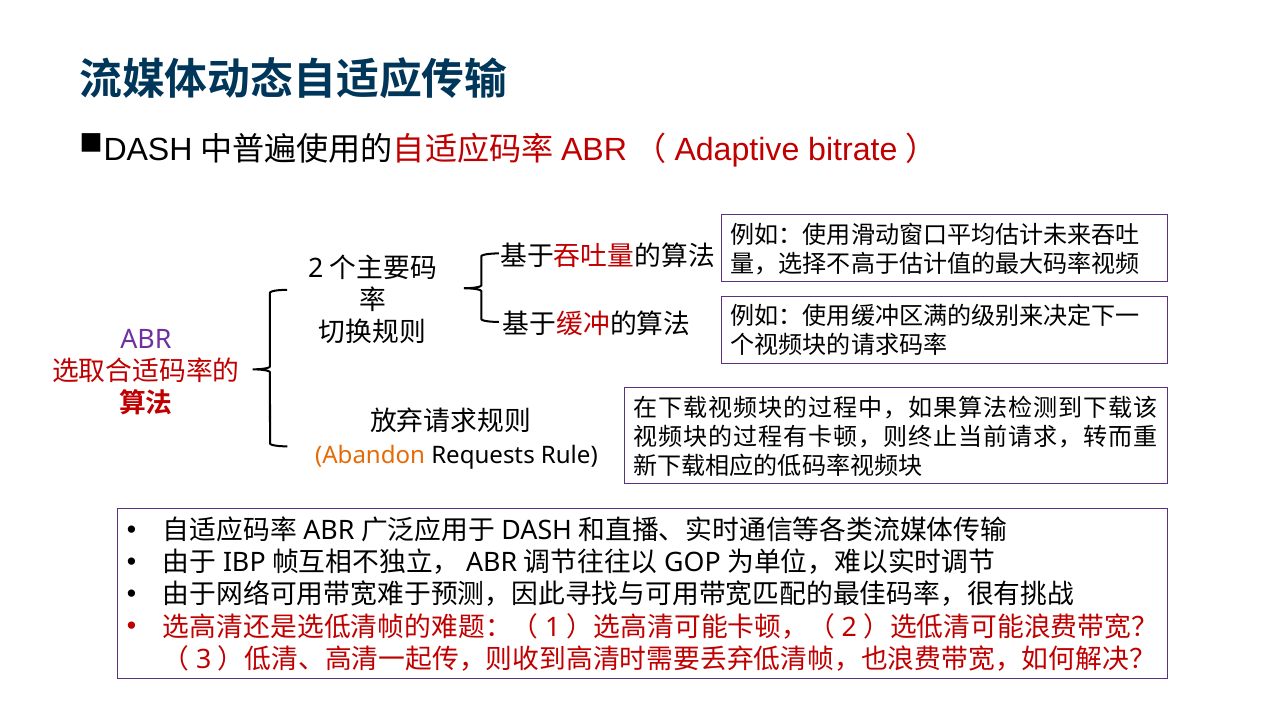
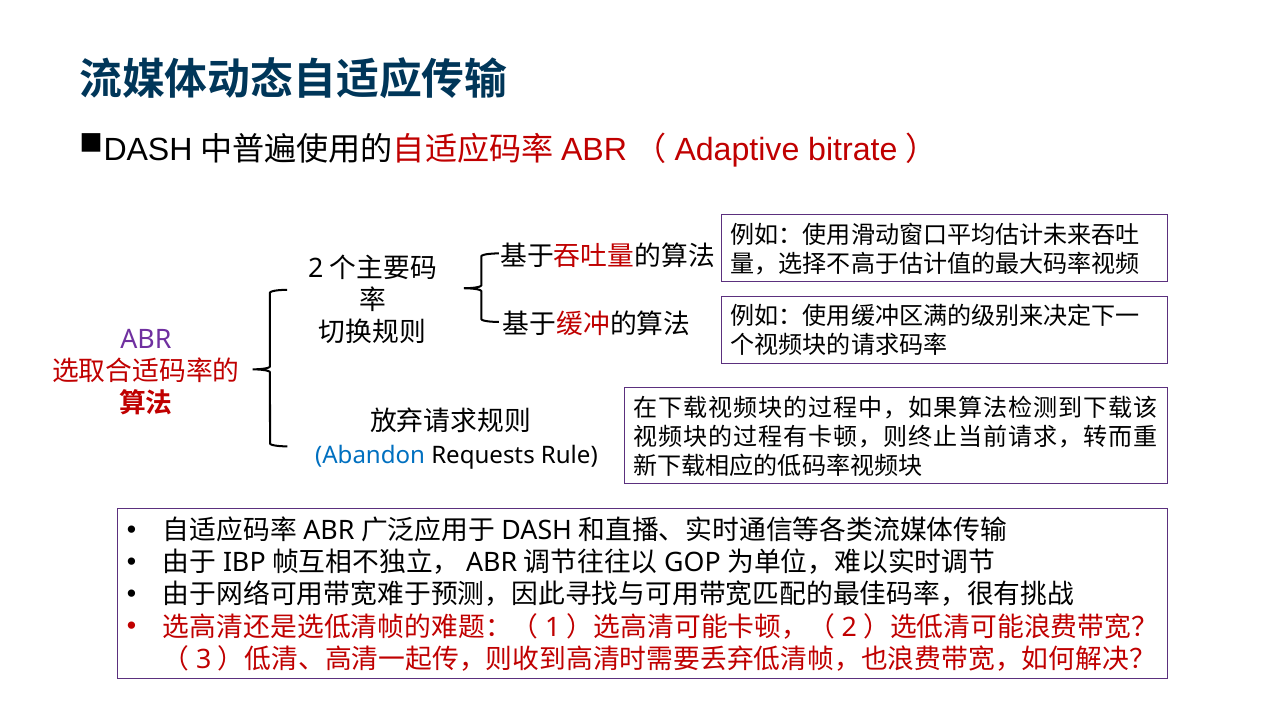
Abandon colour: orange -> blue
